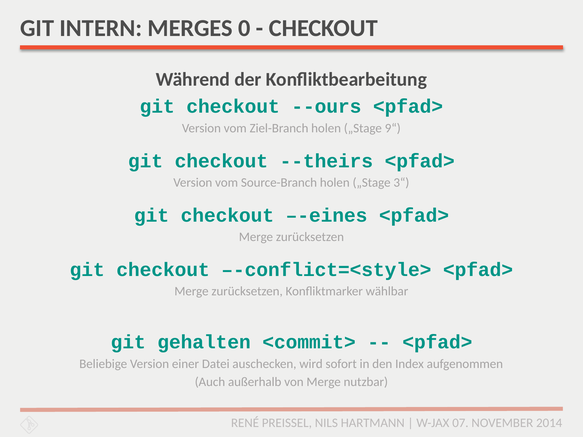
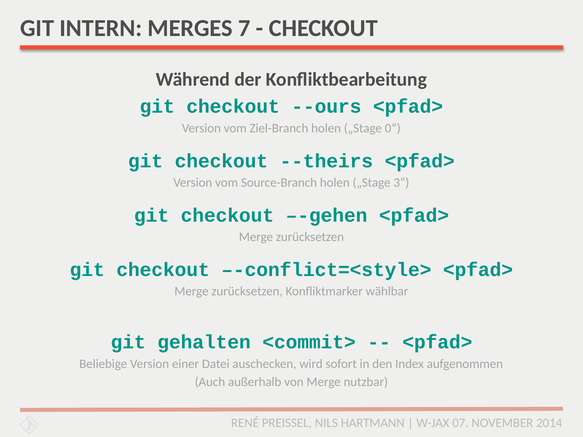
0: 0 -> 7
9“: 9“ -> 0“
–-eines: –-eines -> –-gehen
